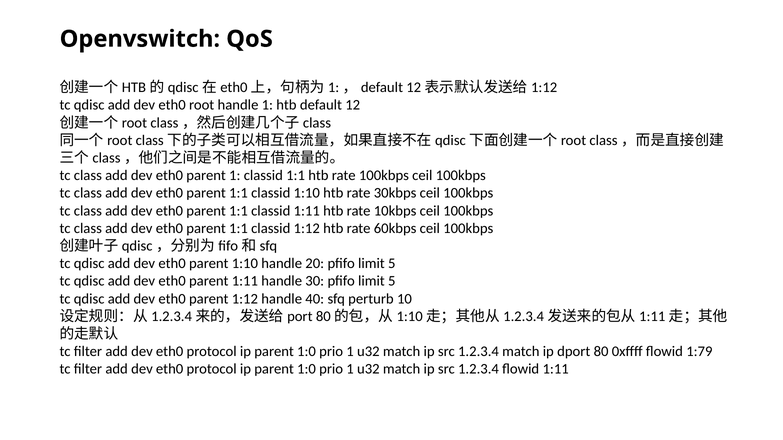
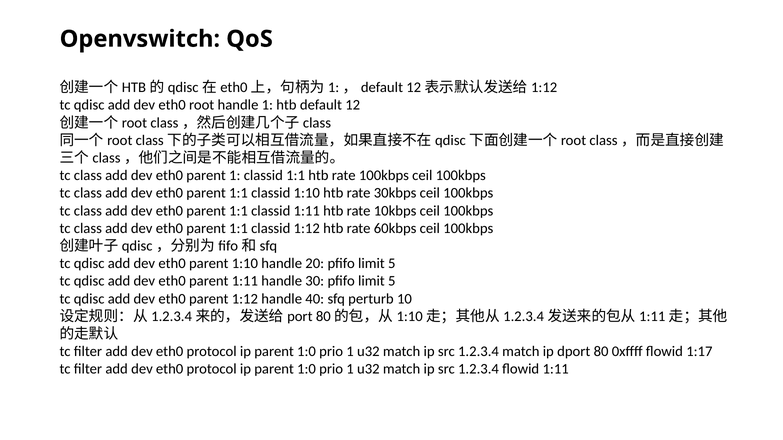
1:79: 1:79 -> 1:17
